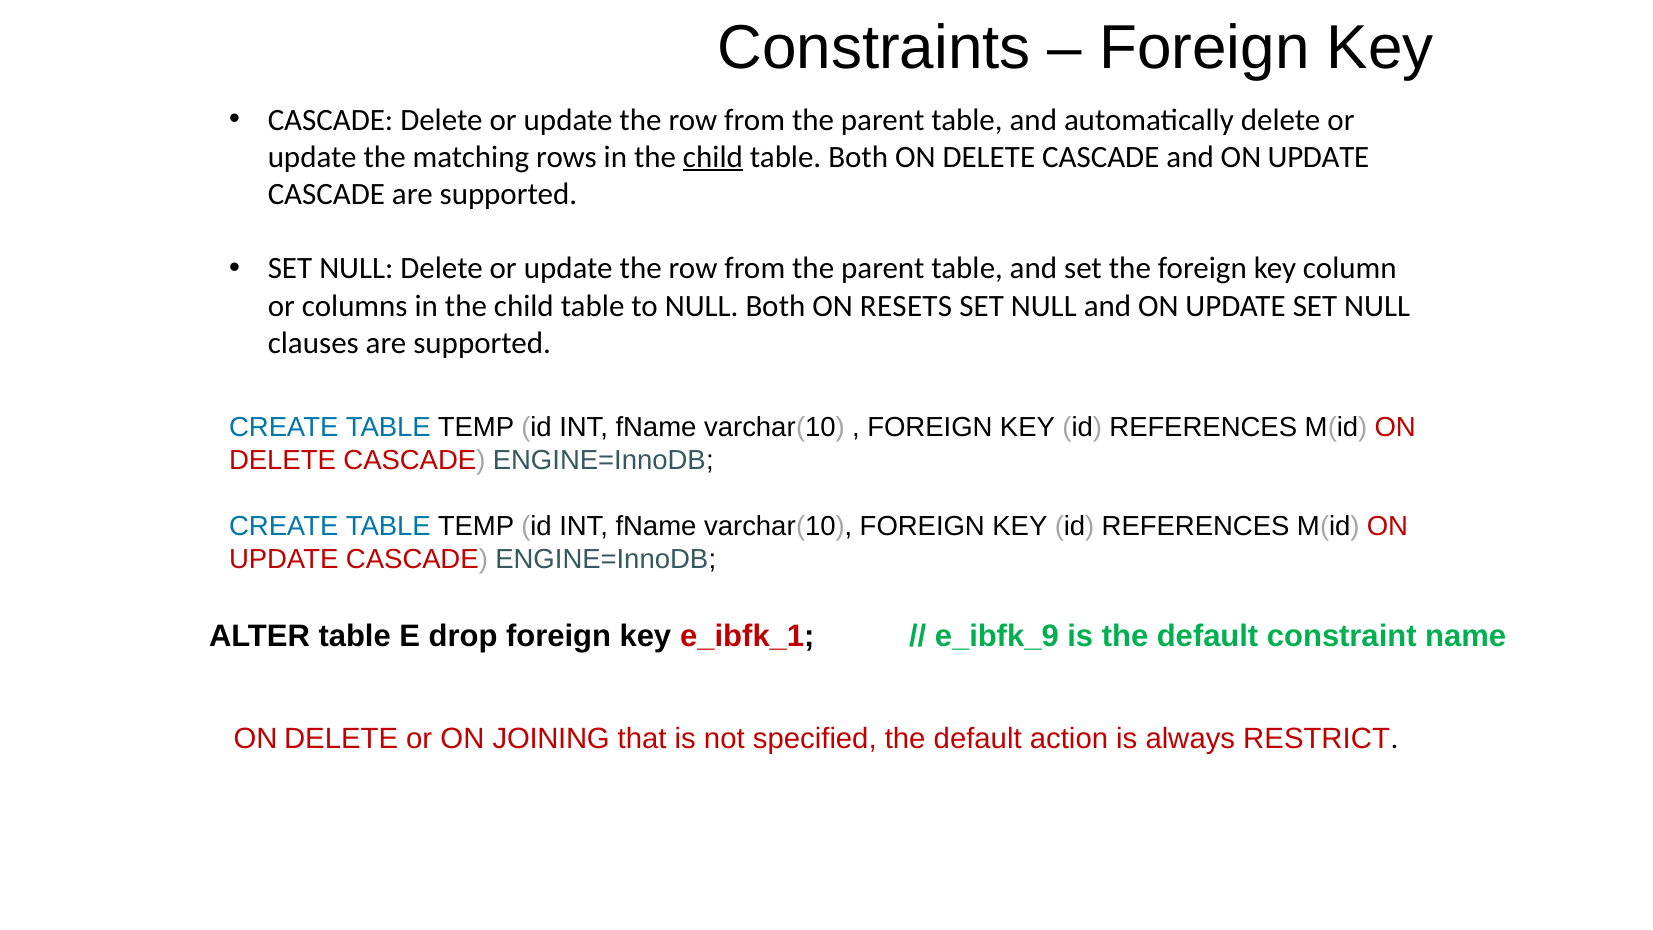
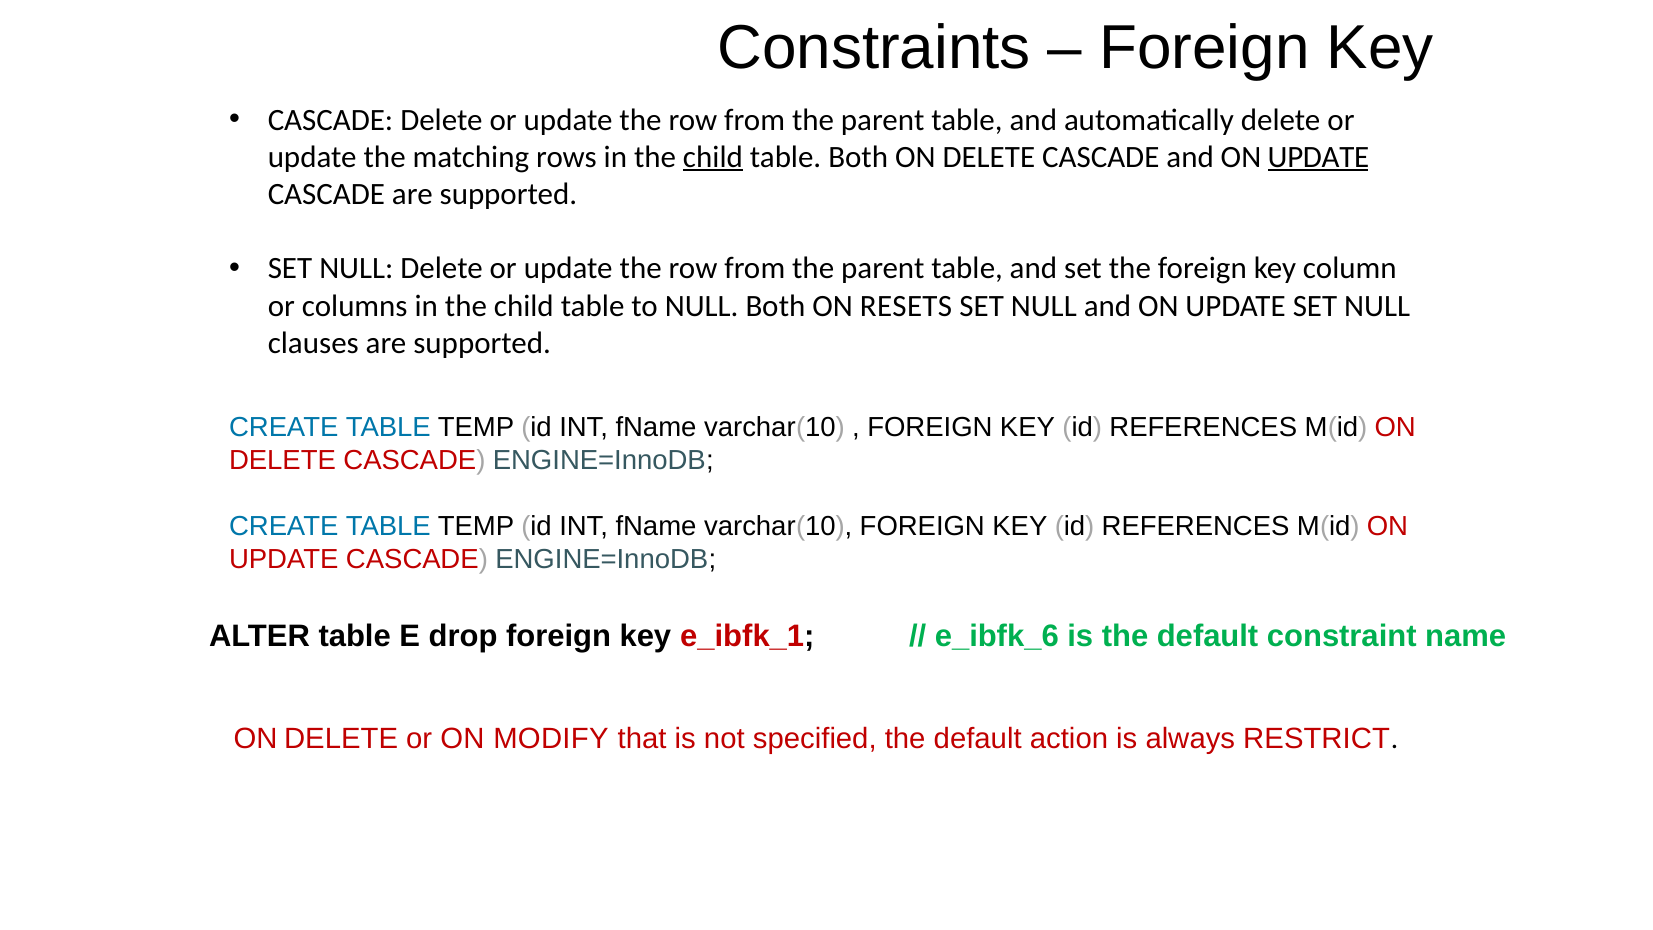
UPDATE at (1318, 157) underline: none -> present
e_ibfk_9: e_ibfk_9 -> e_ibfk_6
JOINING: JOINING -> MODIFY
